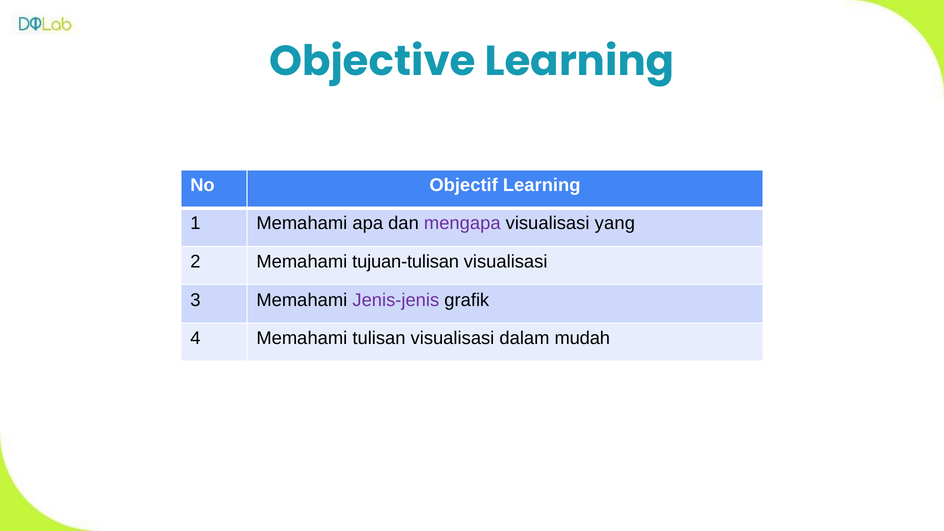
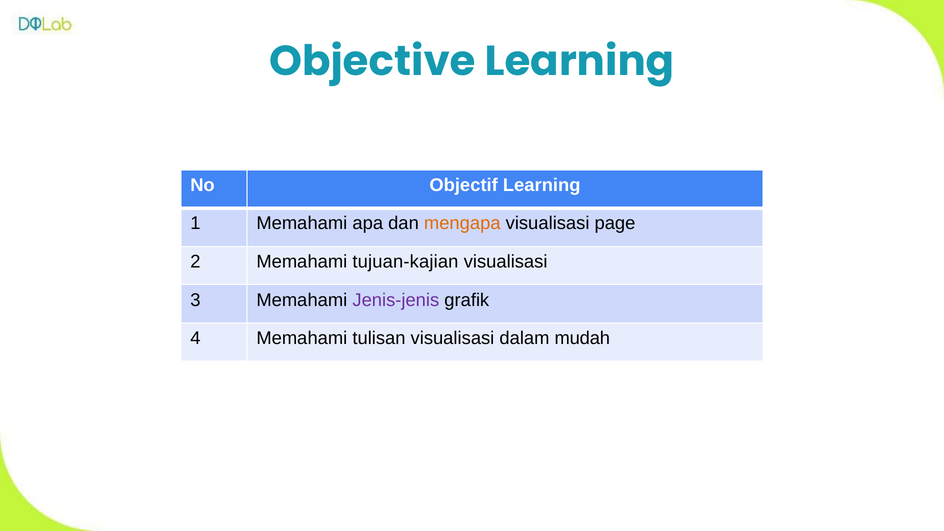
mengapa colour: purple -> orange
yang: yang -> page
tujuan-tulisan: tujuan-tulisan -> tujuan-kajian
